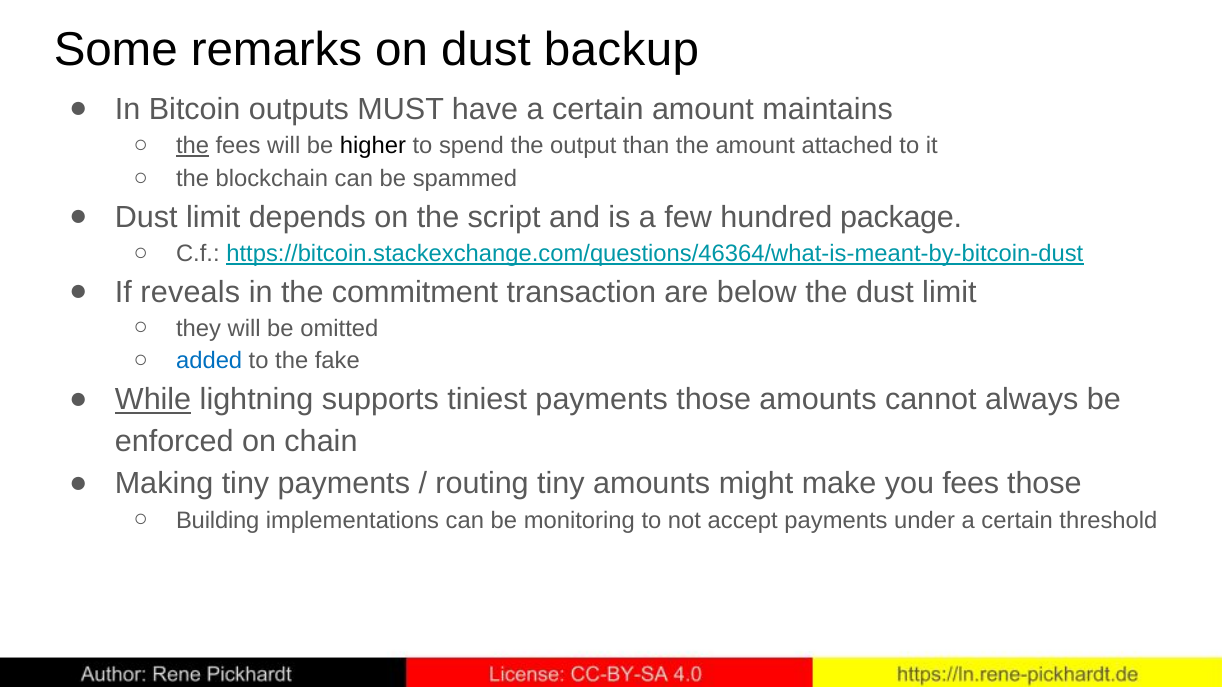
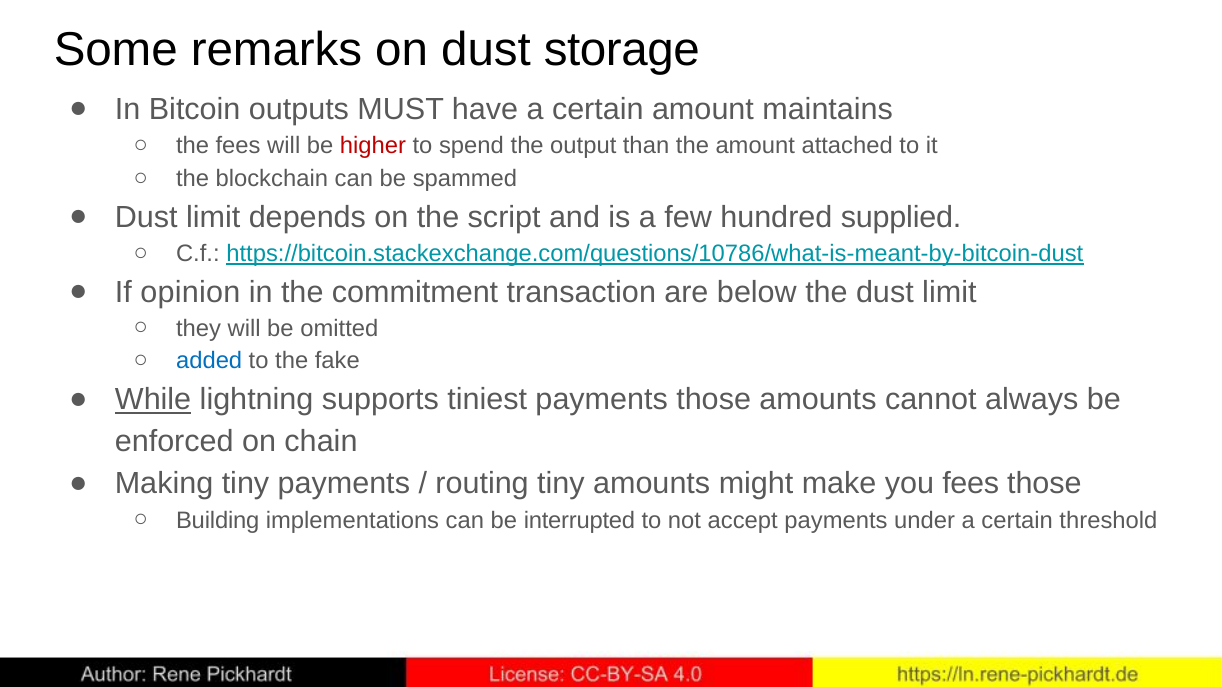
backup: backup -> storage
the at (193, 146) underline: present -> none
higher colour: black -> red
package: package -> supplied
https://bitcoin.stackexchange.com/questions/46364/what-is-meant-by-bitcoin-dust: https://bitcoin.stackexchange.com/questions/46364/what-is-meant-by-bitcoin-dust -> https://bitcoin.stackexchange.com/questions/10786/what-is-meant-by-bitcoin-dust
reveals: reveals -> opinion
monitoring: monitoring -> interrupted
